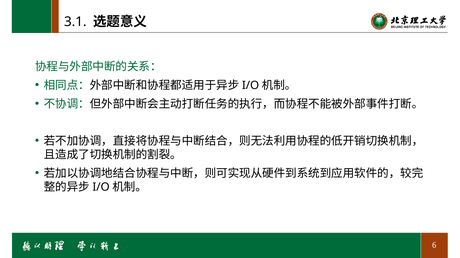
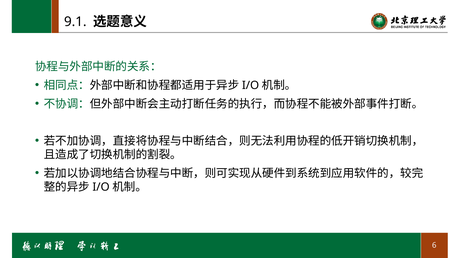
3.1: 3.1 -> 9.1
